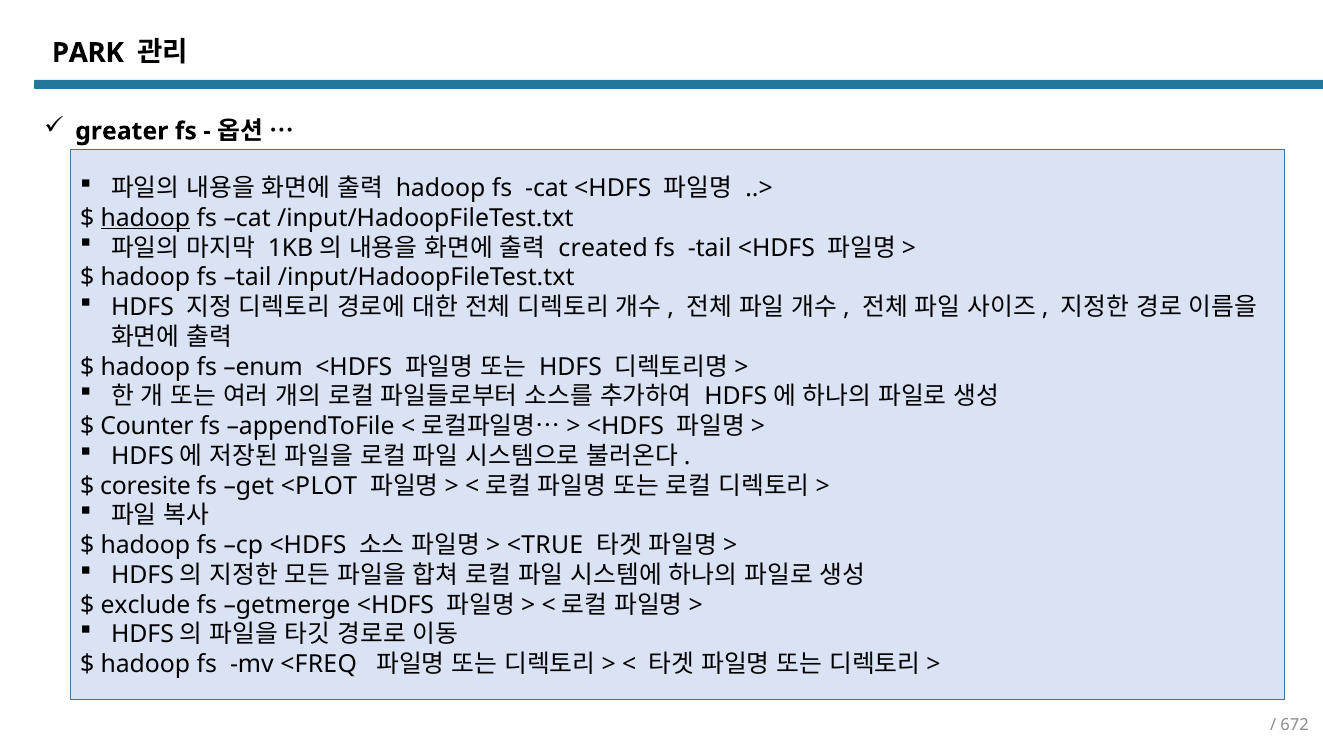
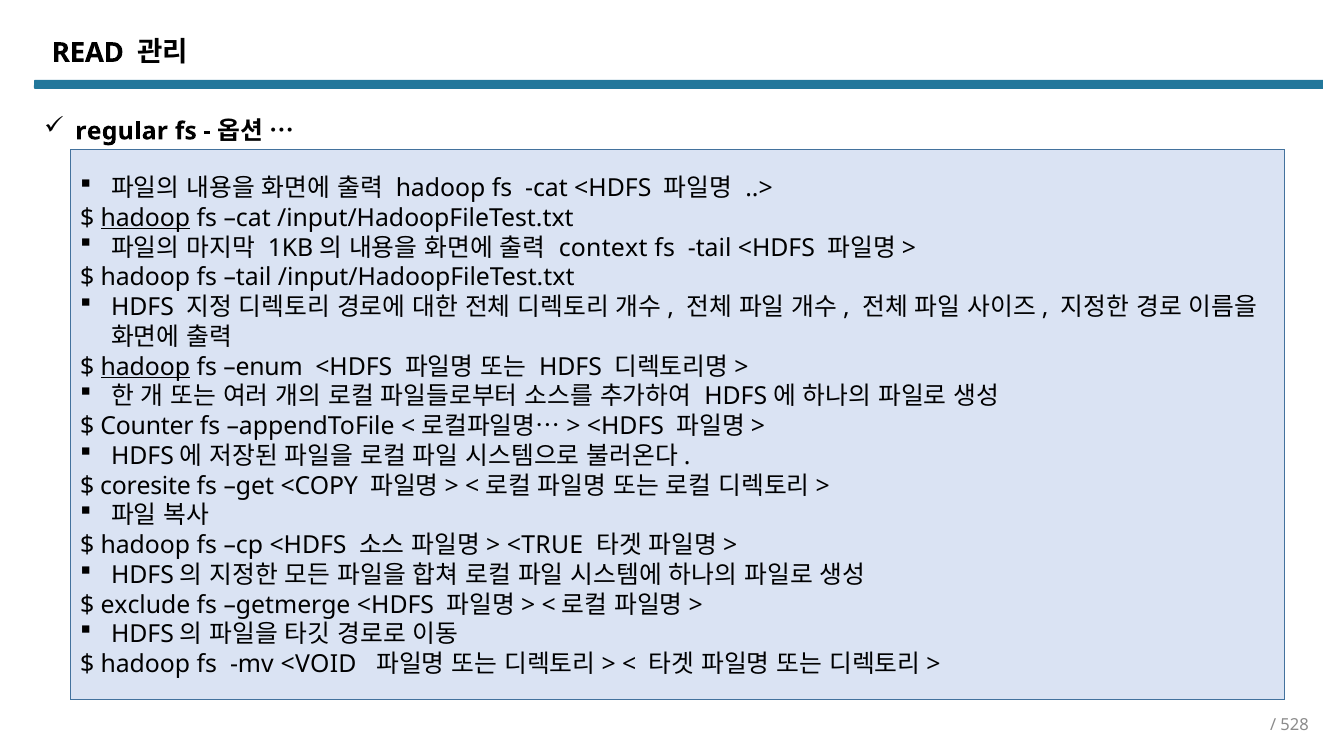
PARK: PARK -> READ
greater: greater -> regular
created: created -> context
hadoop at (145, 367) underline: none -> present
<PLOT: <PLOT -> <COPY
<FREQ: <FREQ -> <VOID
672: 672 -> 528
